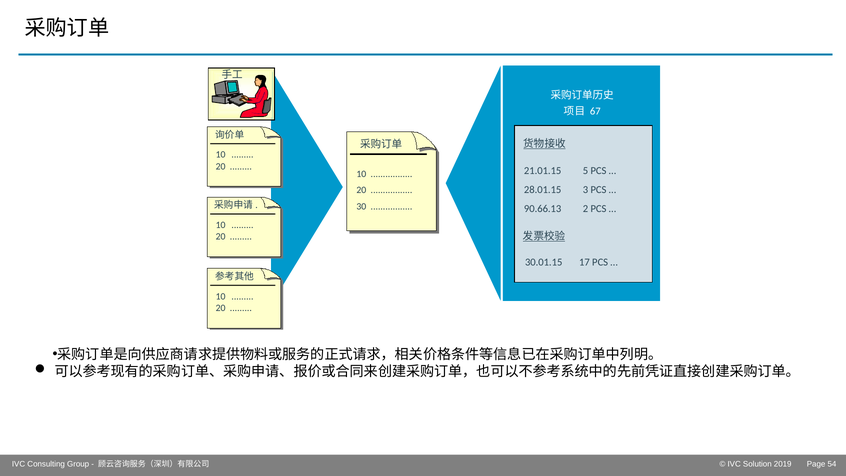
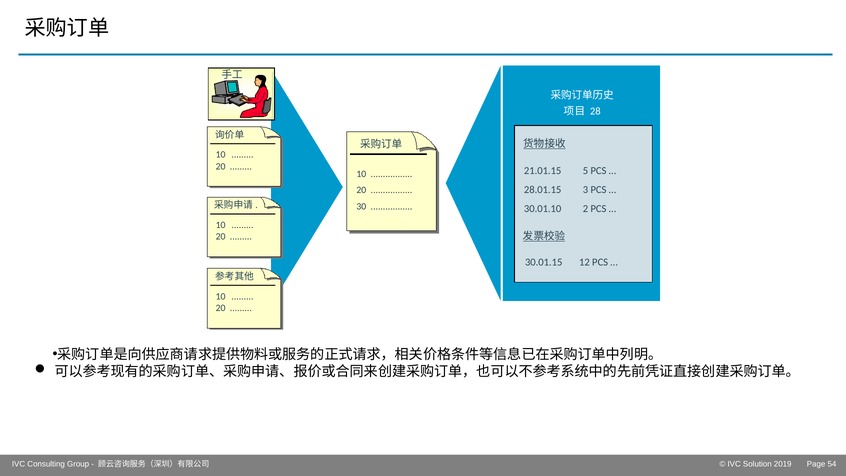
67: 67 -> 28
90.66.13: 90.66.13 -> 30.01.10
17: 17 -> 12
